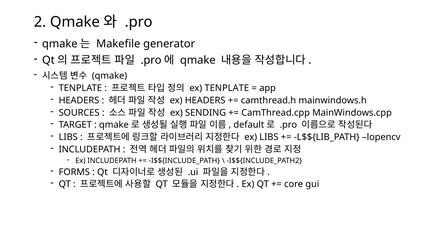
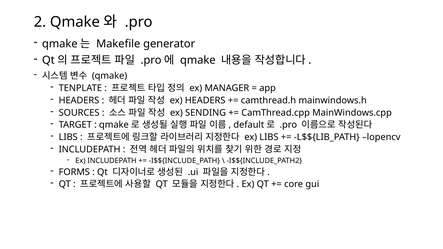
ex TENPLATE: TENPLATE -> MANAGER
